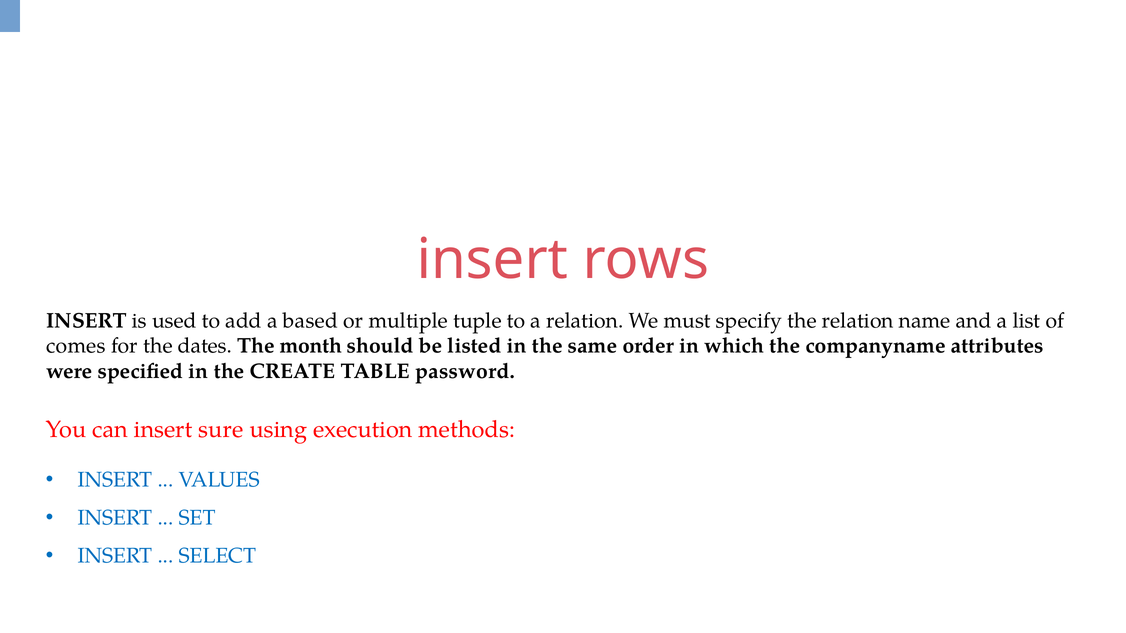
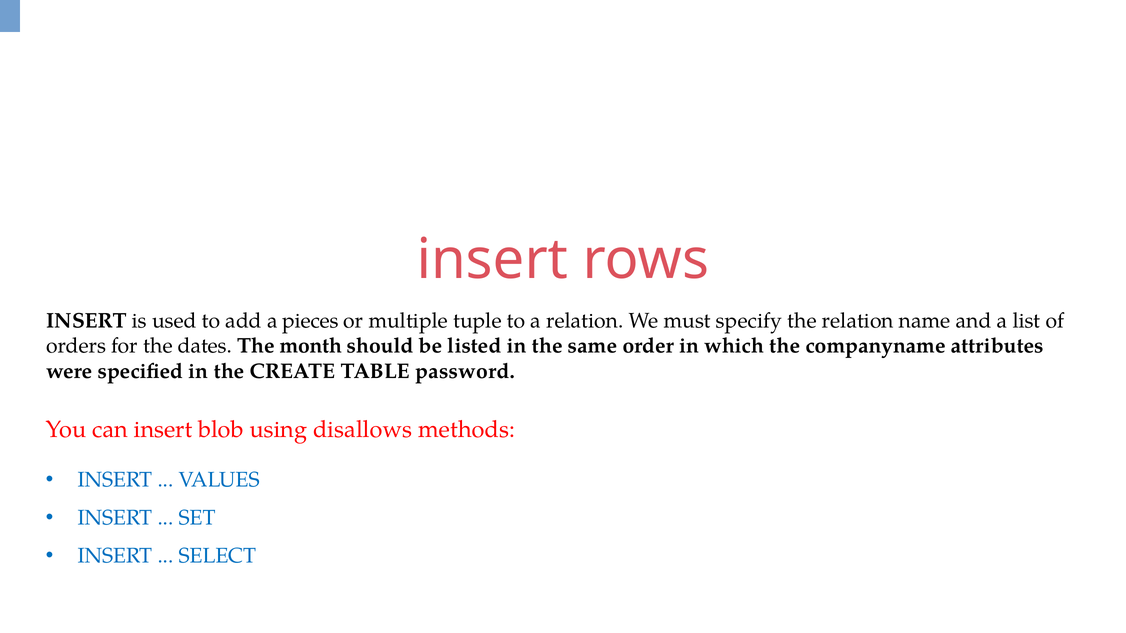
based: based -> pieces
comes: comes -> orders
sure: sure -> blob
execution: execution -> disallows
